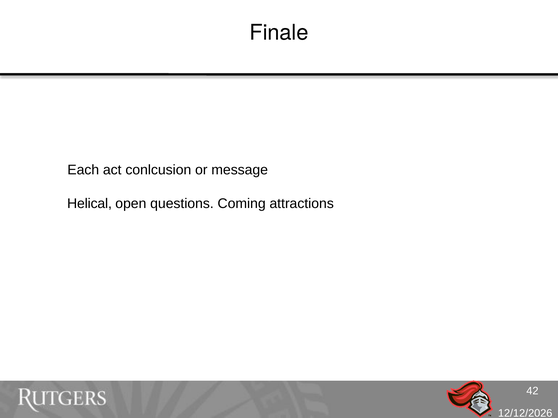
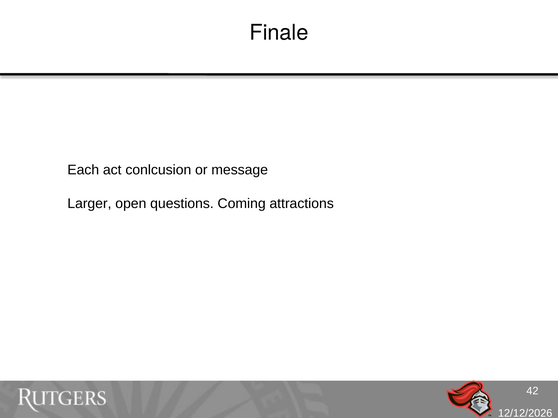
Helical: Helical -> Larger
